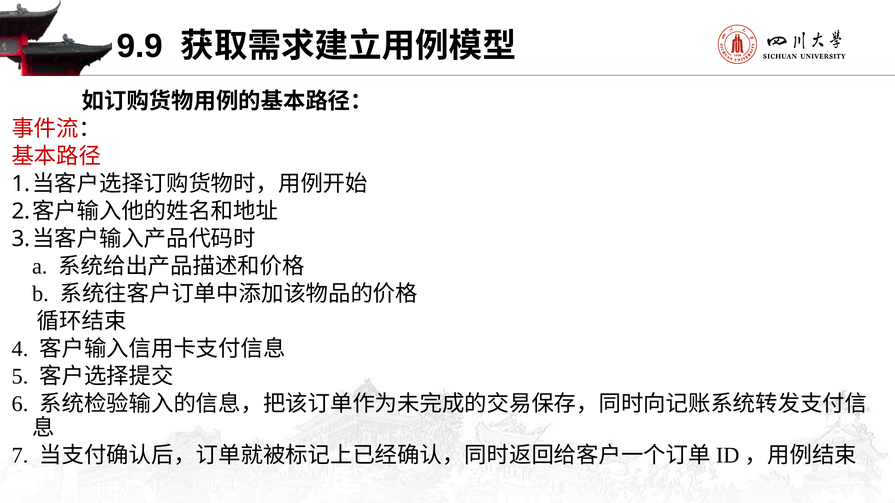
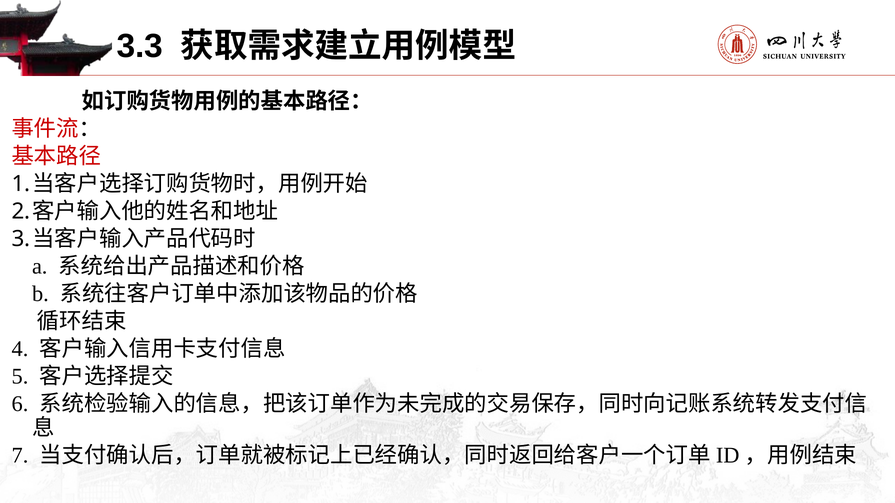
9.9: 9.9 -> 3.3
